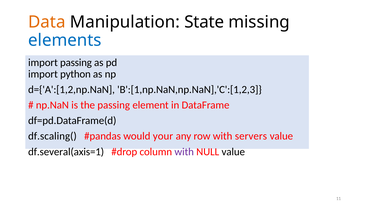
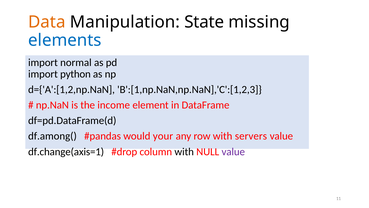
import passing: passing -> normal
the passing: passing -> income
df.scaling(: df.scaling( -> df.among(
df.several(axis=1: df.several(axis=1 -> df.change(axis=1
with at (184, 151) colour: purple -> black
value at (233, 151) colour: black -> purple
